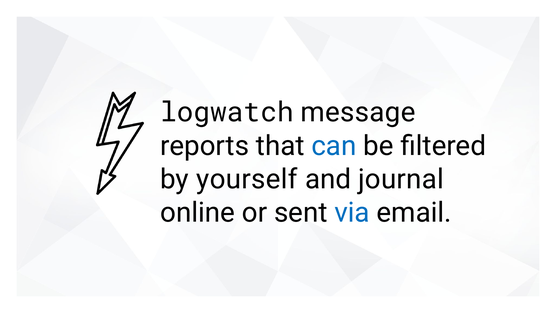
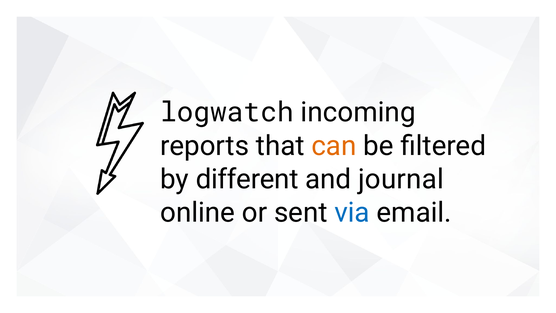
message: message -> incoming
can colour: blue -> orange
yourself: yourself -> different
